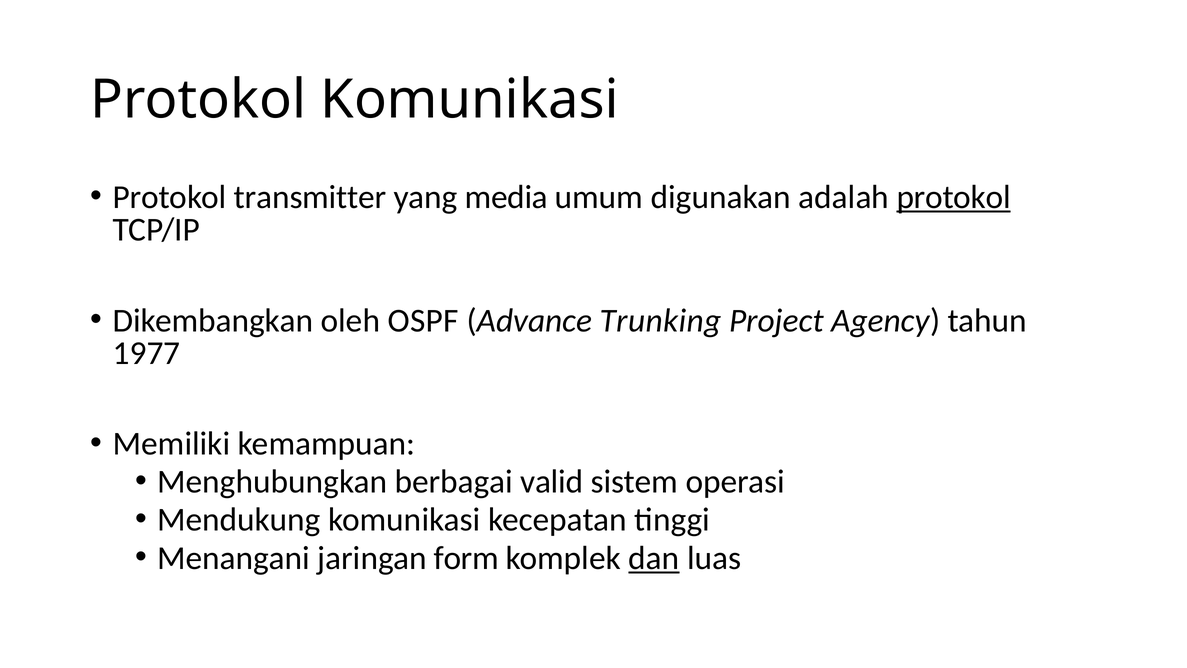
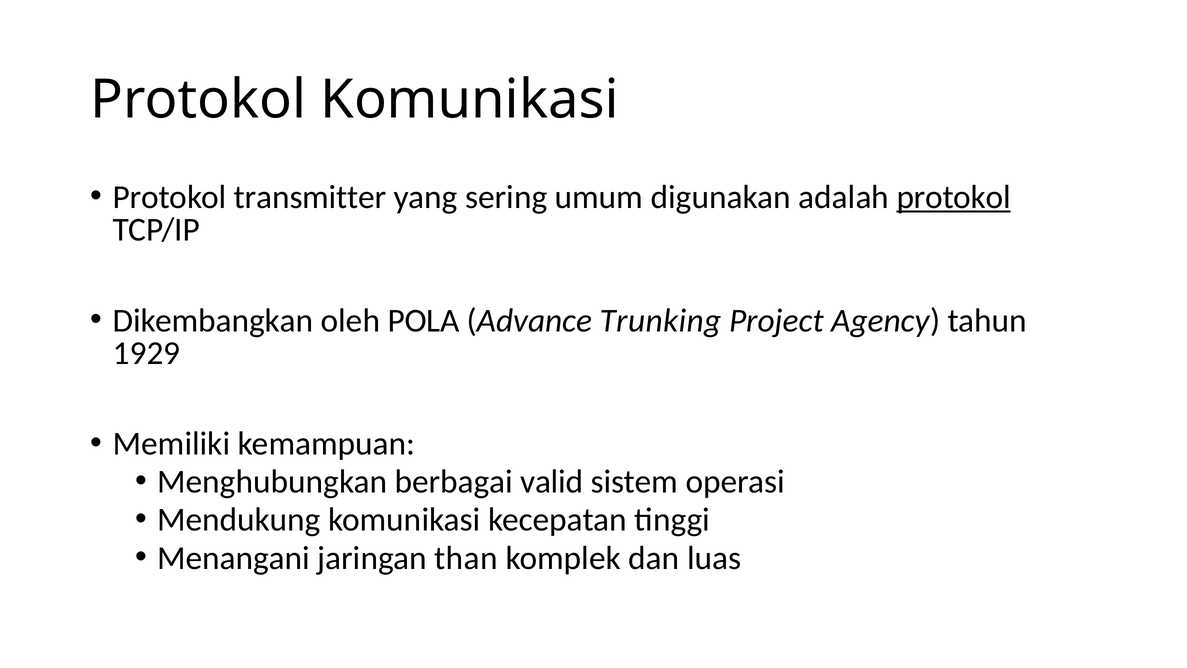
media: media -> sering
OSPF: OSPF -> POLA
1977: 1977 -> 1929
form: form -> than
dan underline: present -> none
